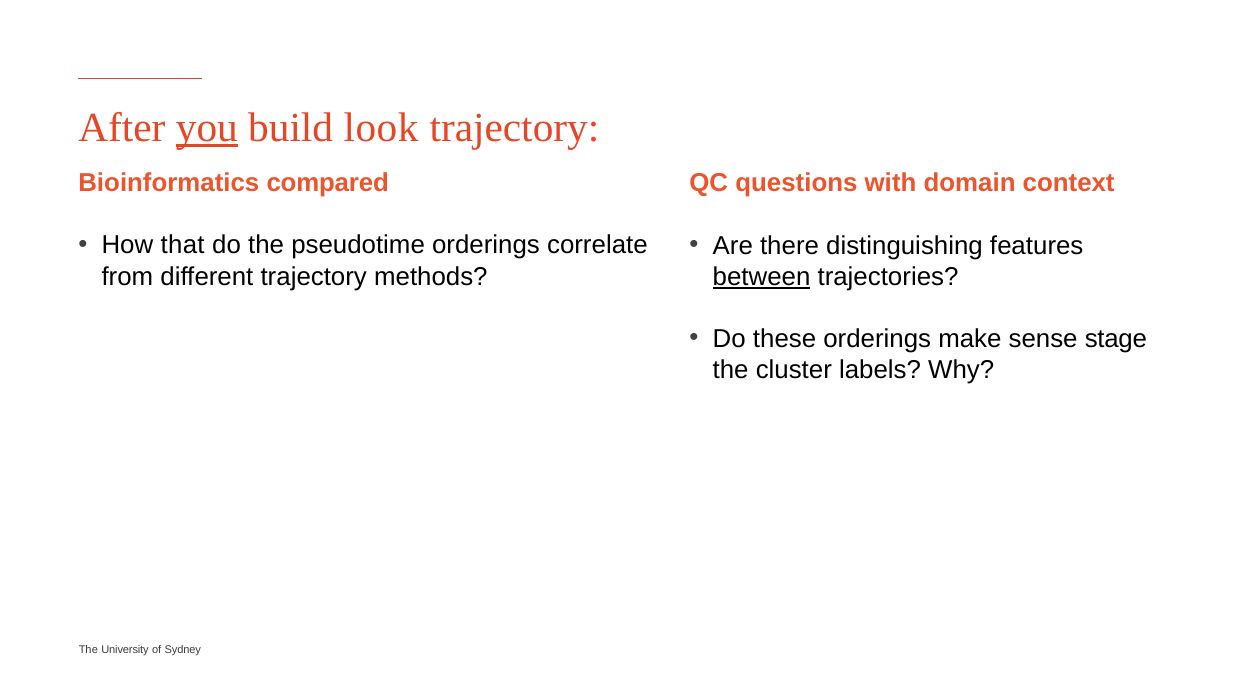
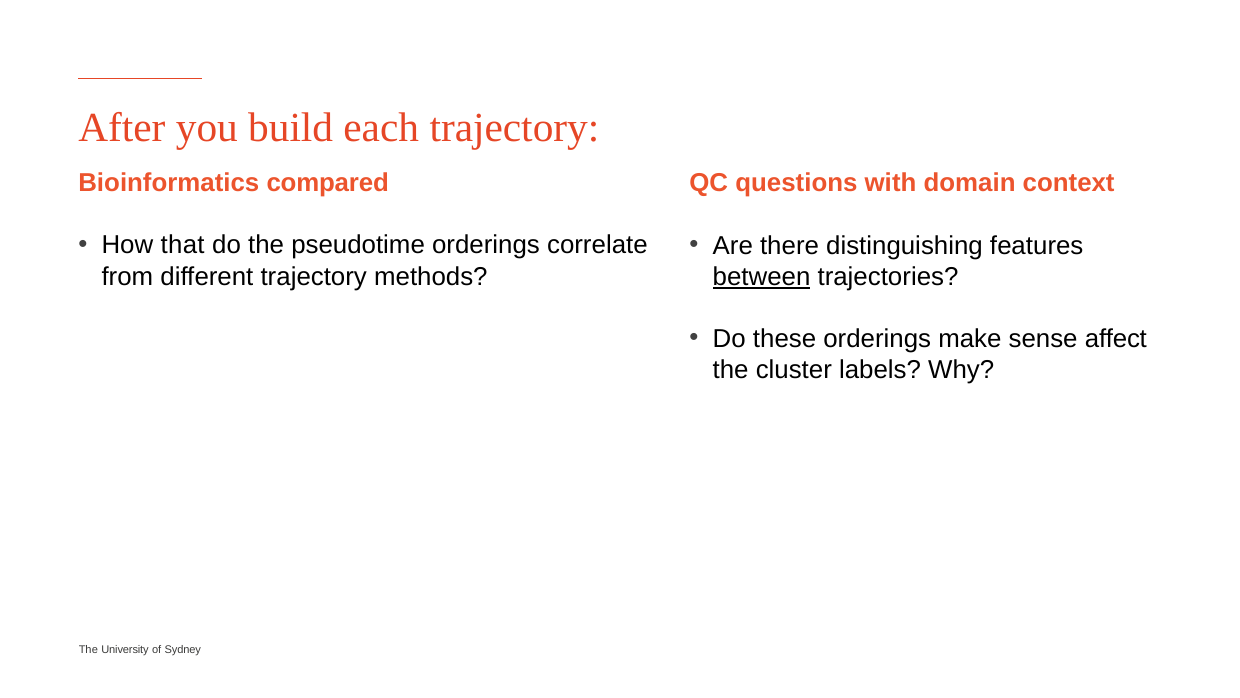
you underline: present -> none
look: look -> each
stage: stage -> affect
